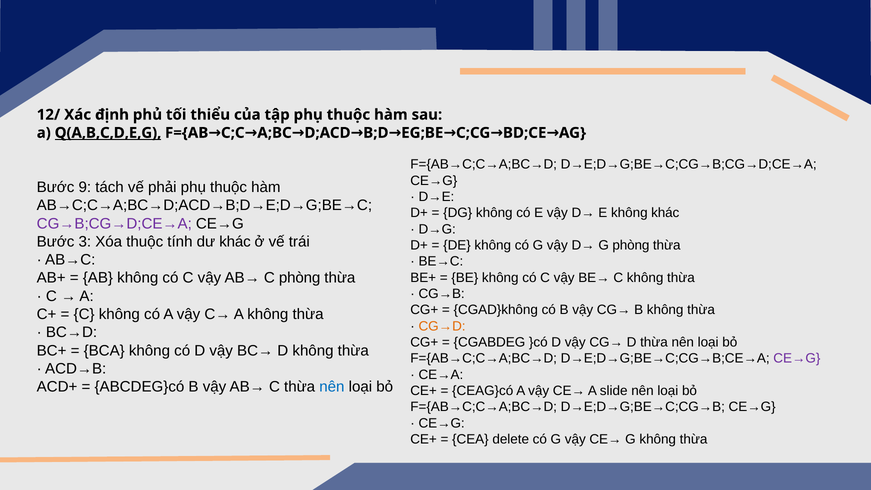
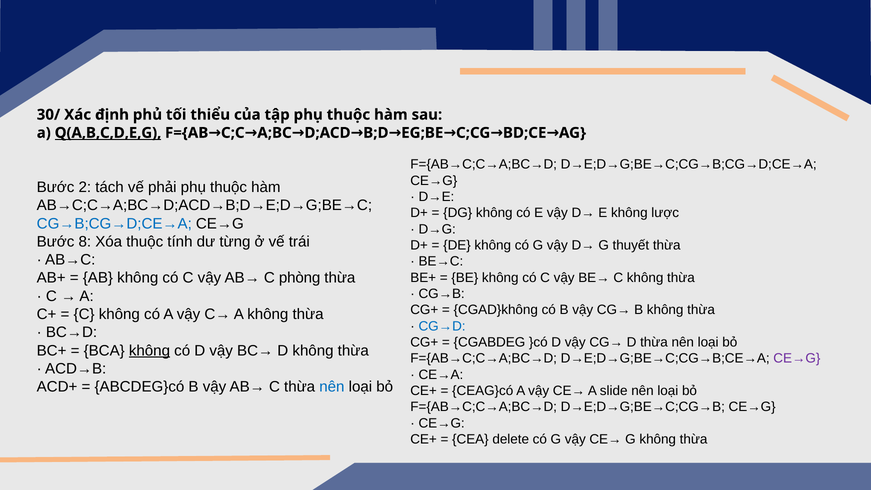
12/: 12/ -> 30/
9: 9 -> 2
không khác: khác -> lược
CG→B;CG→D;CE→A colour: purple -> blue
3: 3 -> 8
dư khác: khác -> từng
G phòng: phòng -> thuyết
CG→D colour: orange -> blue
không at (149, 350) underline: none -> present
